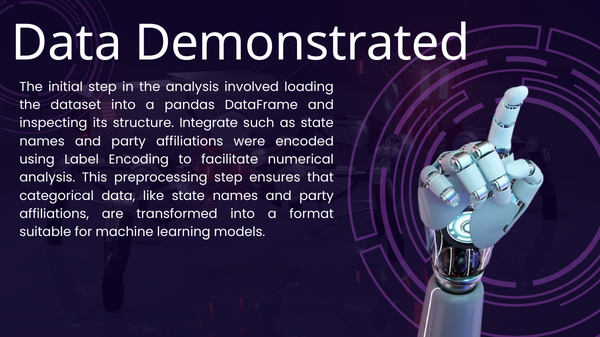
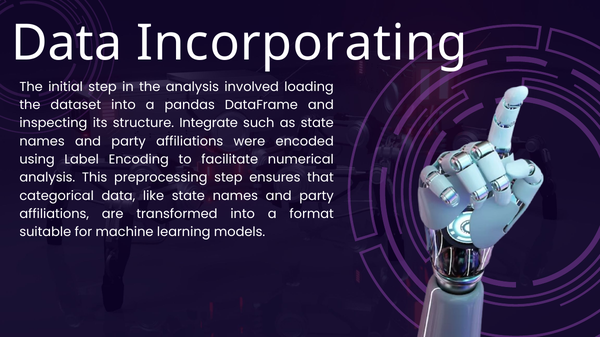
Demonstrated: Demonstrated -> Incorporating
